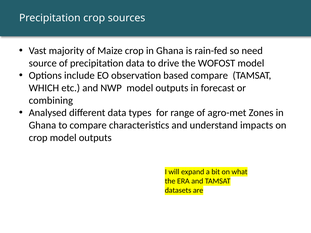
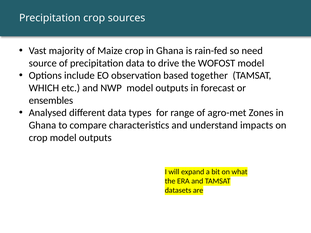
based compare: compare -> together
combining: combining -> ensembles
